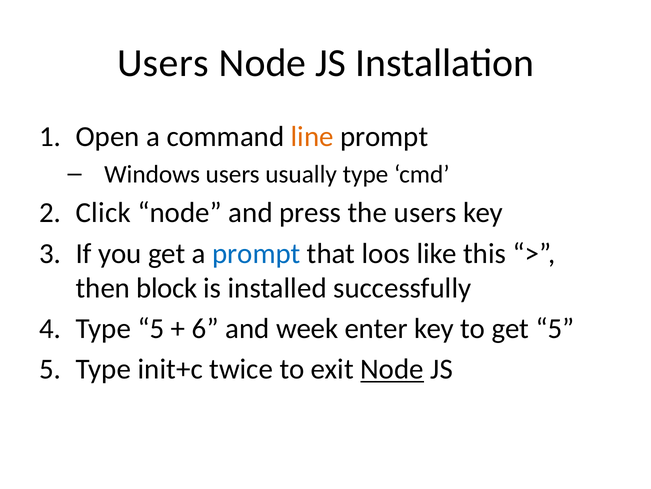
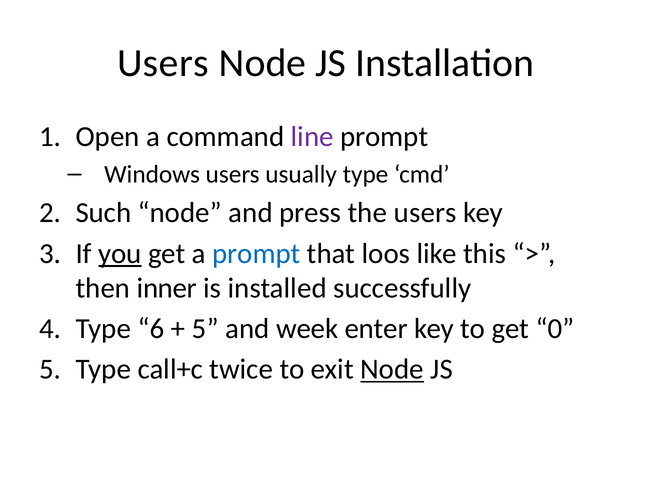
line colour: orange -> purple
Click: Click -> Such
you underline: none -> present
block: block -> inner
Type 5: 5 -> 6
6 at (205, 328): 6 -> 5
get 5: 5 -> 0
init+c: init+c -> call+c
